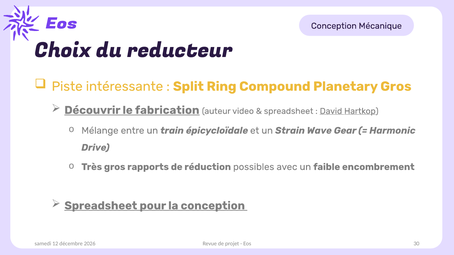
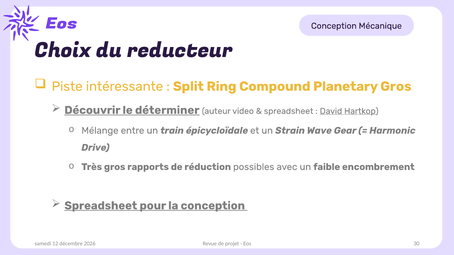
fabrication: fabrication -> déterminer
